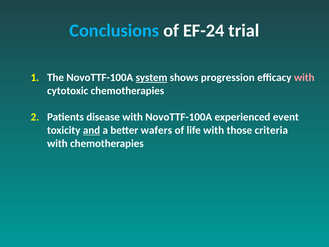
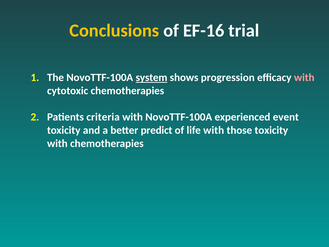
Conclusions colour: light blue -> yellow
EF-24: EF-24 -> EF-16
disease: disease -> criteria
and underline: present -> none
wafers: wafers -> predict
those criteria: criteria -> toxicity
